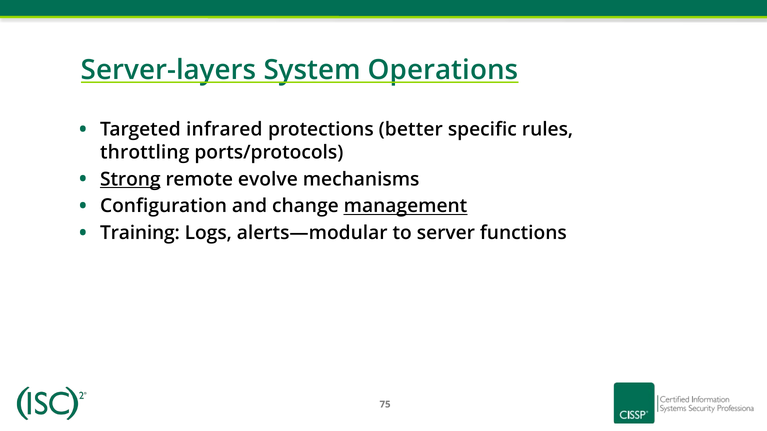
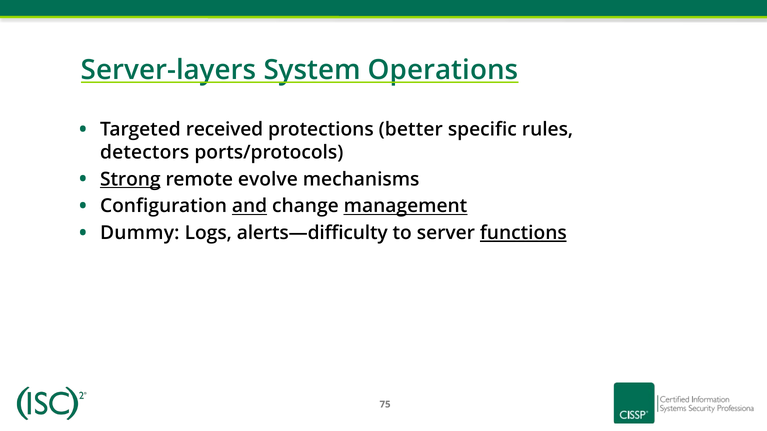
infrared: infrared -> received
throttling: throttling -> detectors
and underline: none -> present
Training: Training -> Dummy
alerts—modular: alerts—modular -> alerts—difficulty
functions underline: none -> present
